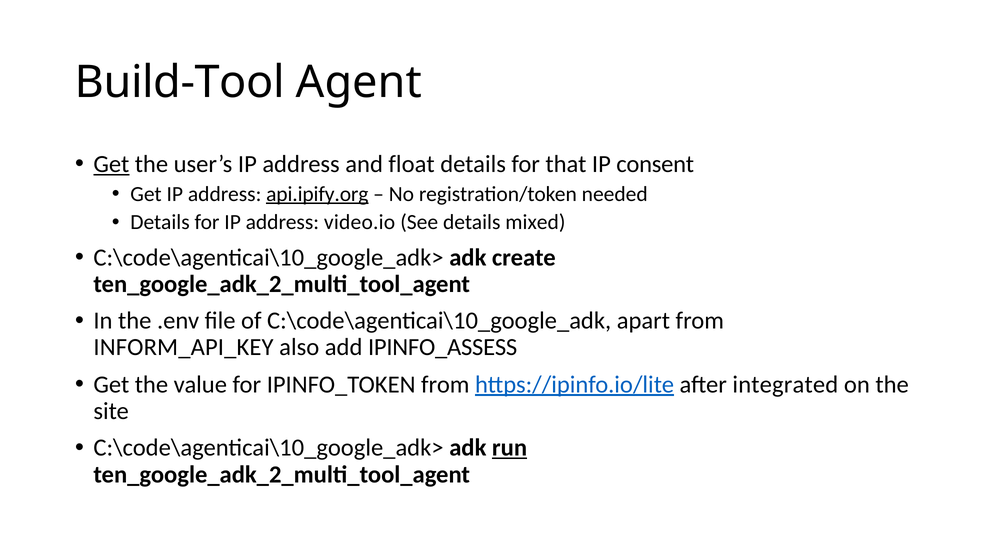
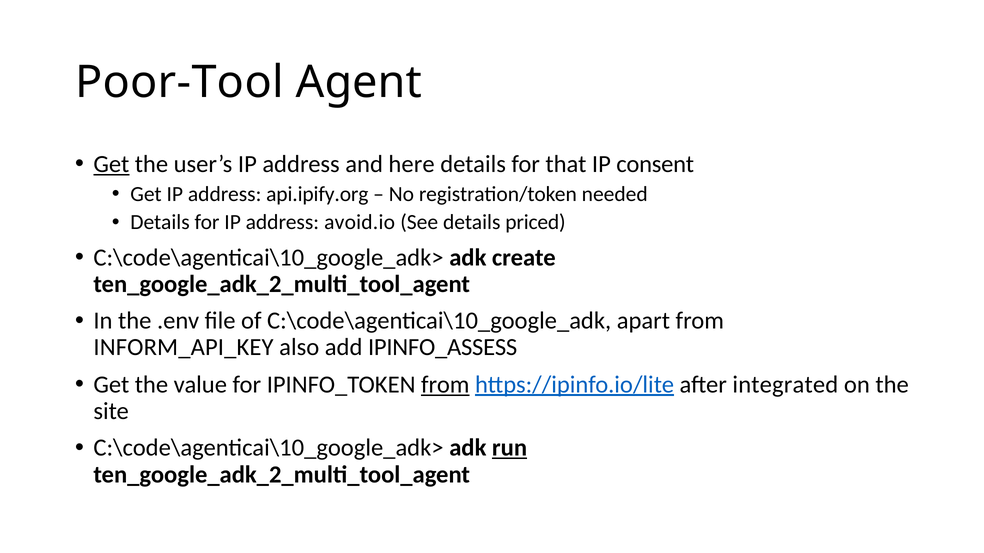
Build-Tool: Build-Tool -> Poor-Tool
float: float -> here
api.ipify.org underline: present -> none
video.io: video.io -> avoid.io
mixed: mixed -> priced
from at (445, 385) underline: none -> present
